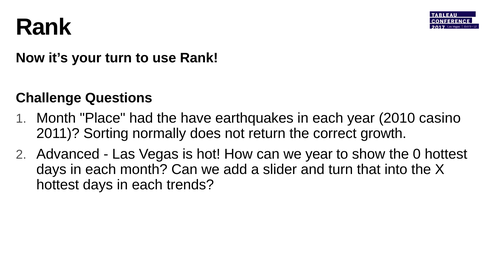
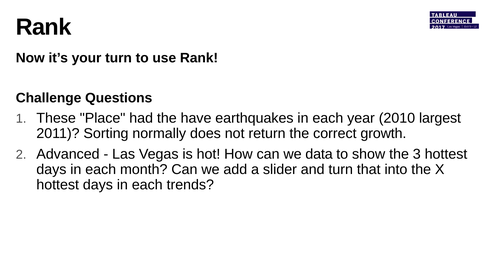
Month at (56, 118): Month -> These
casino: casino -> largest
we year: year -> data
0: 0 -> 3
